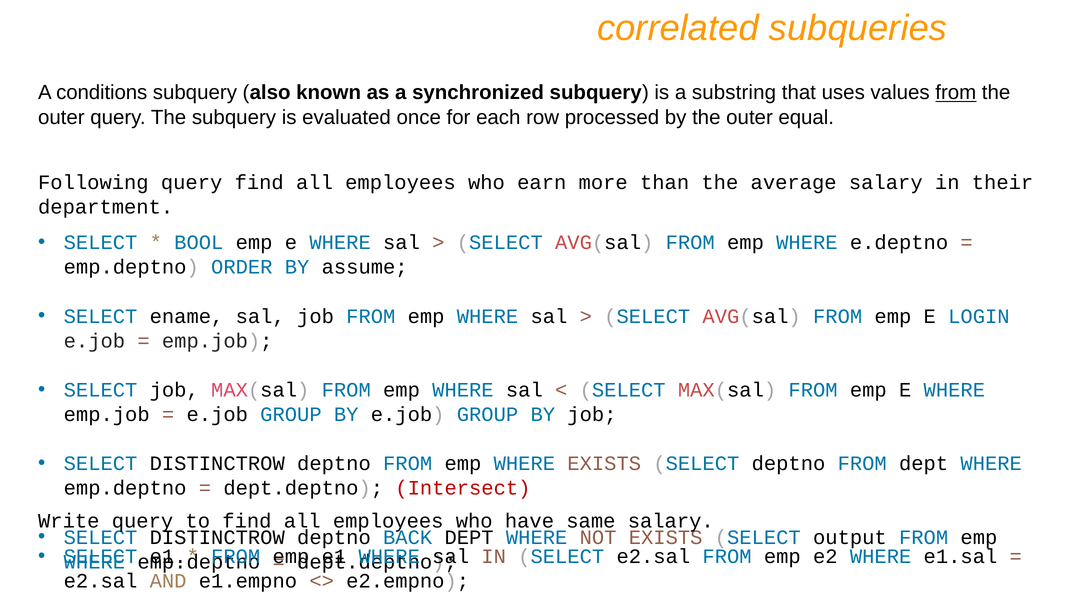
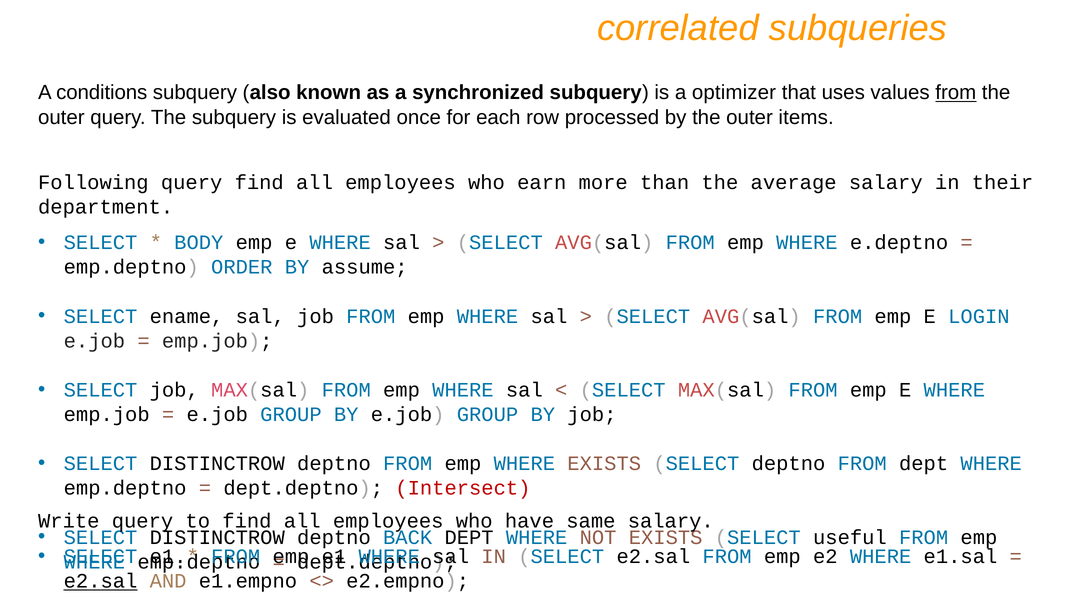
substring: substring -> optimizer
equal: equal -> items
BOOL: BOOL -> BODY
output: output -> useful
e2.sal at (101, 581) underline: none -> present
